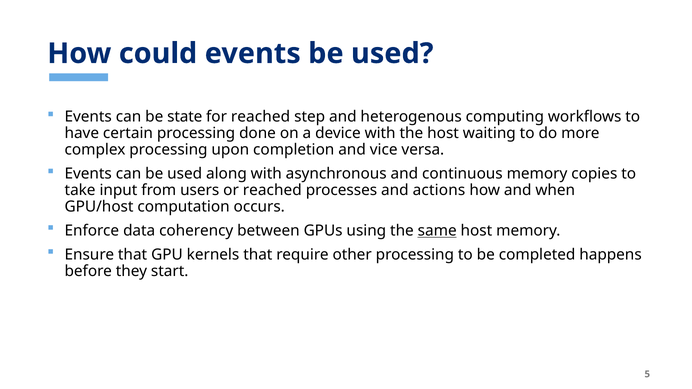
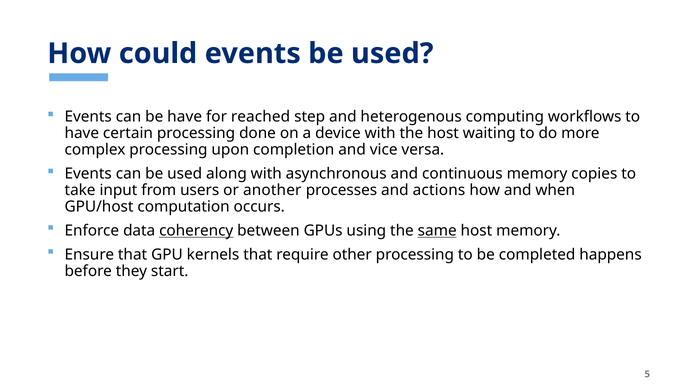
be state: state -> have
or reached: reached -> another
coherency underline: none -> present
